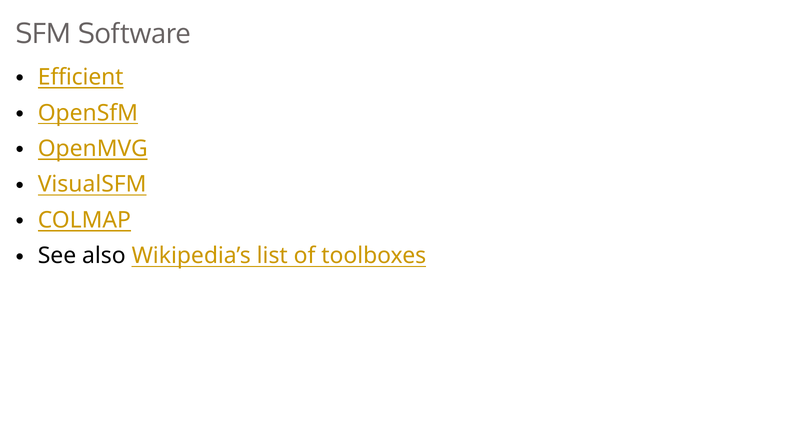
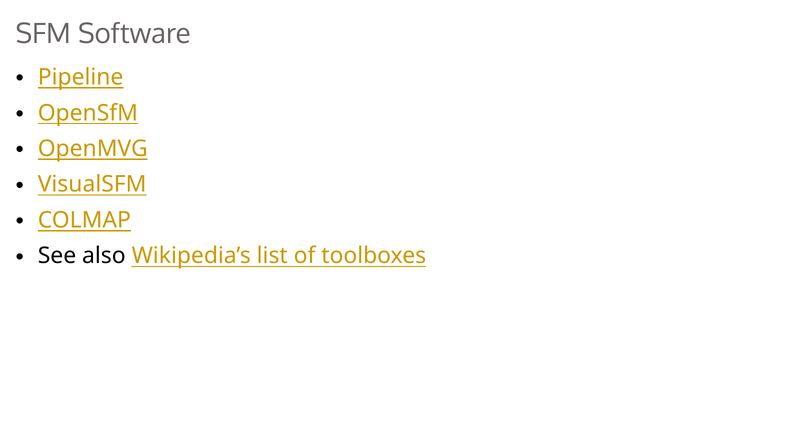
Efficient: Efficient -> Pipeline
